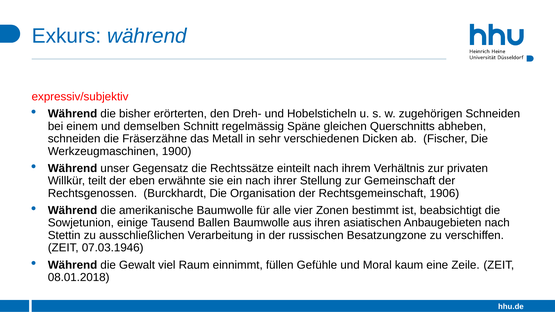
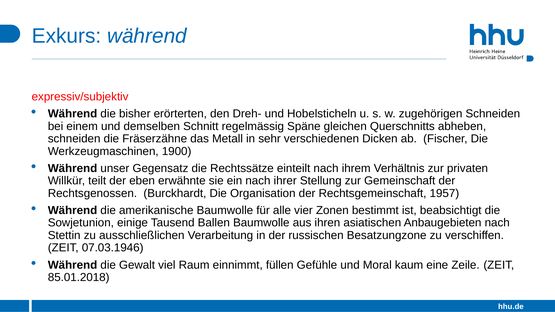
1906: 1906 -> 1957
08.01.2018: 08.01.2018 -> 85.01.2018
